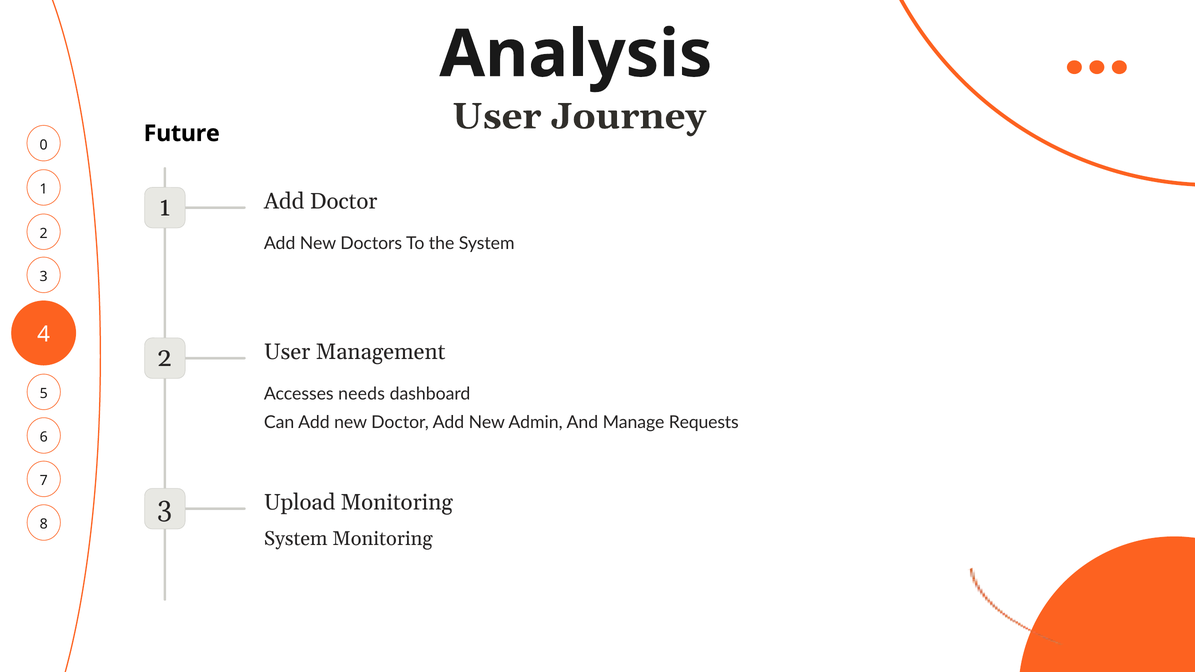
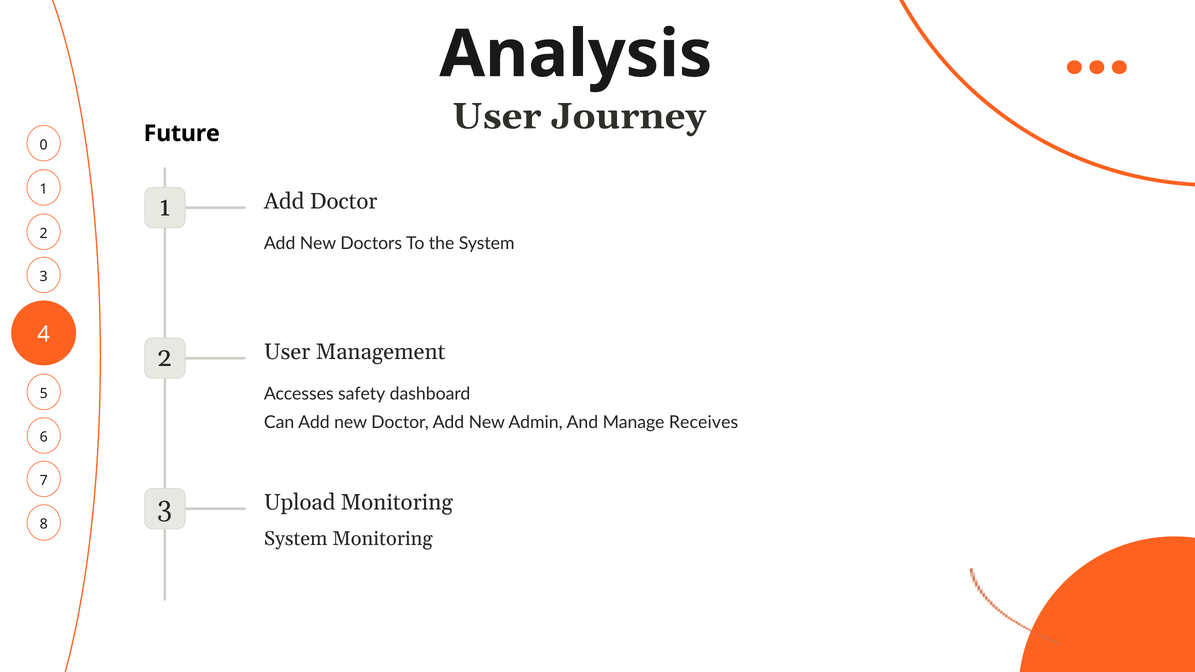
needs: needs -> safety
Requests: Requests -> Receives
